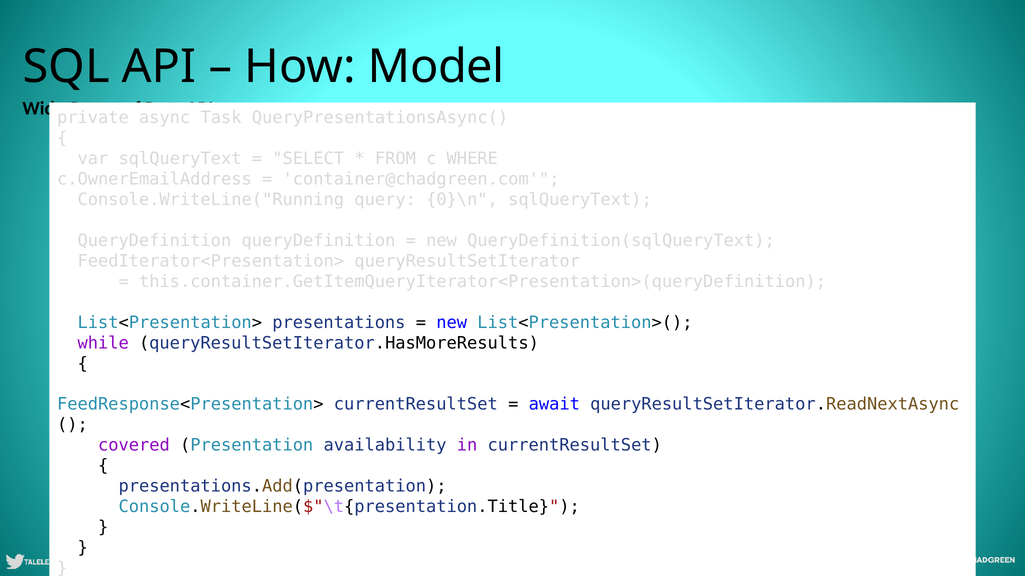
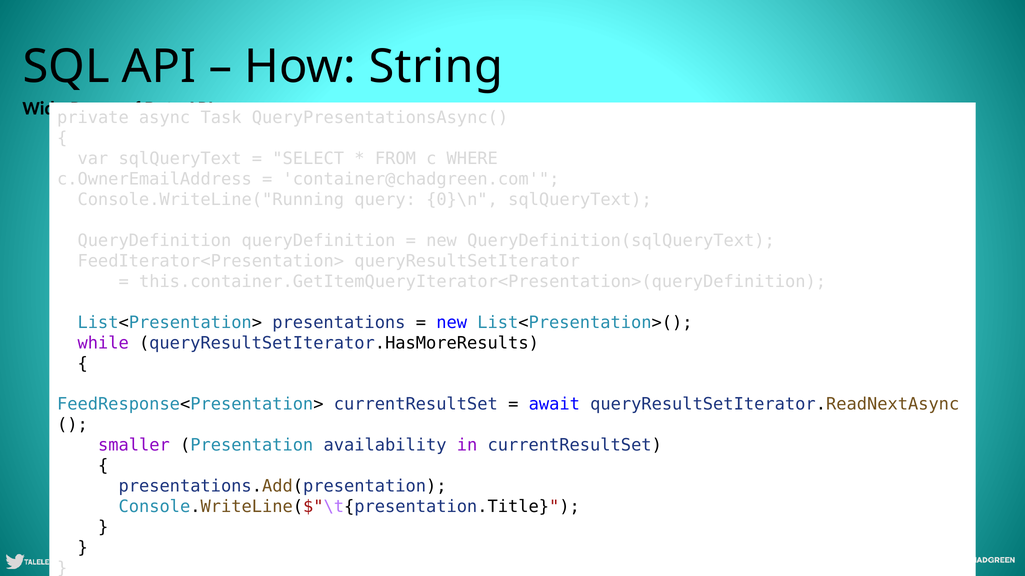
Model: Model -> String
covered: covered -> smaller
